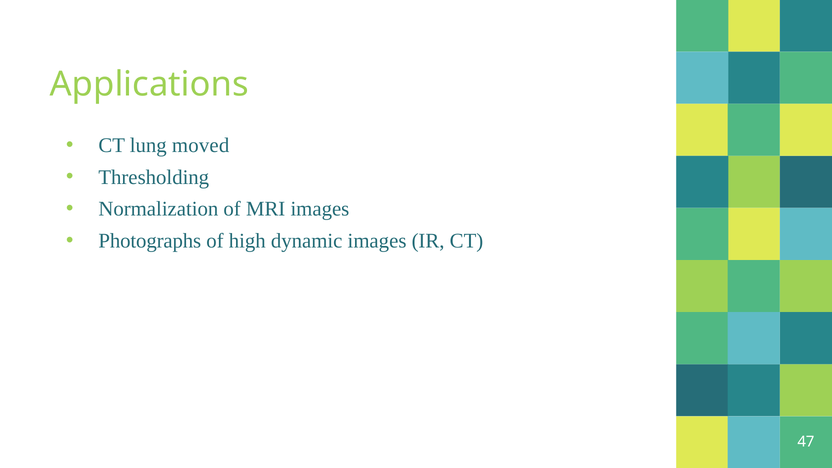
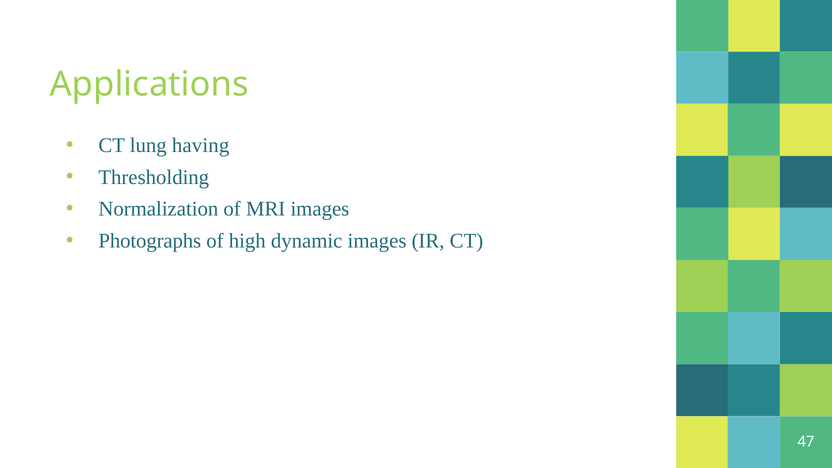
moved: moved -> having
